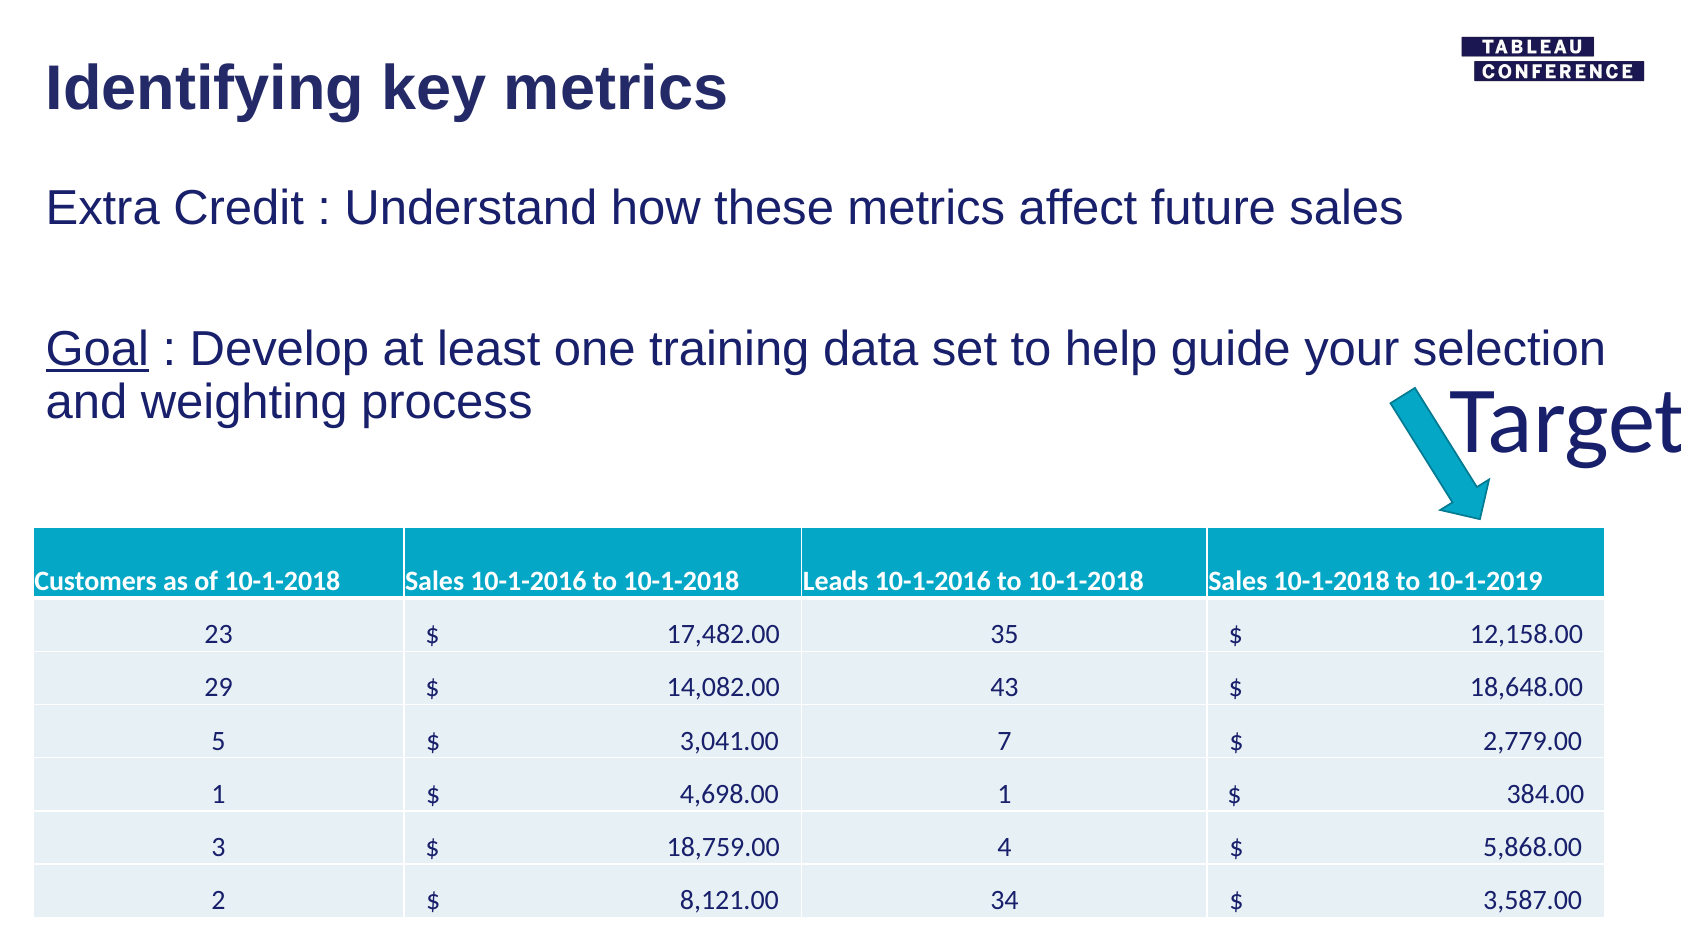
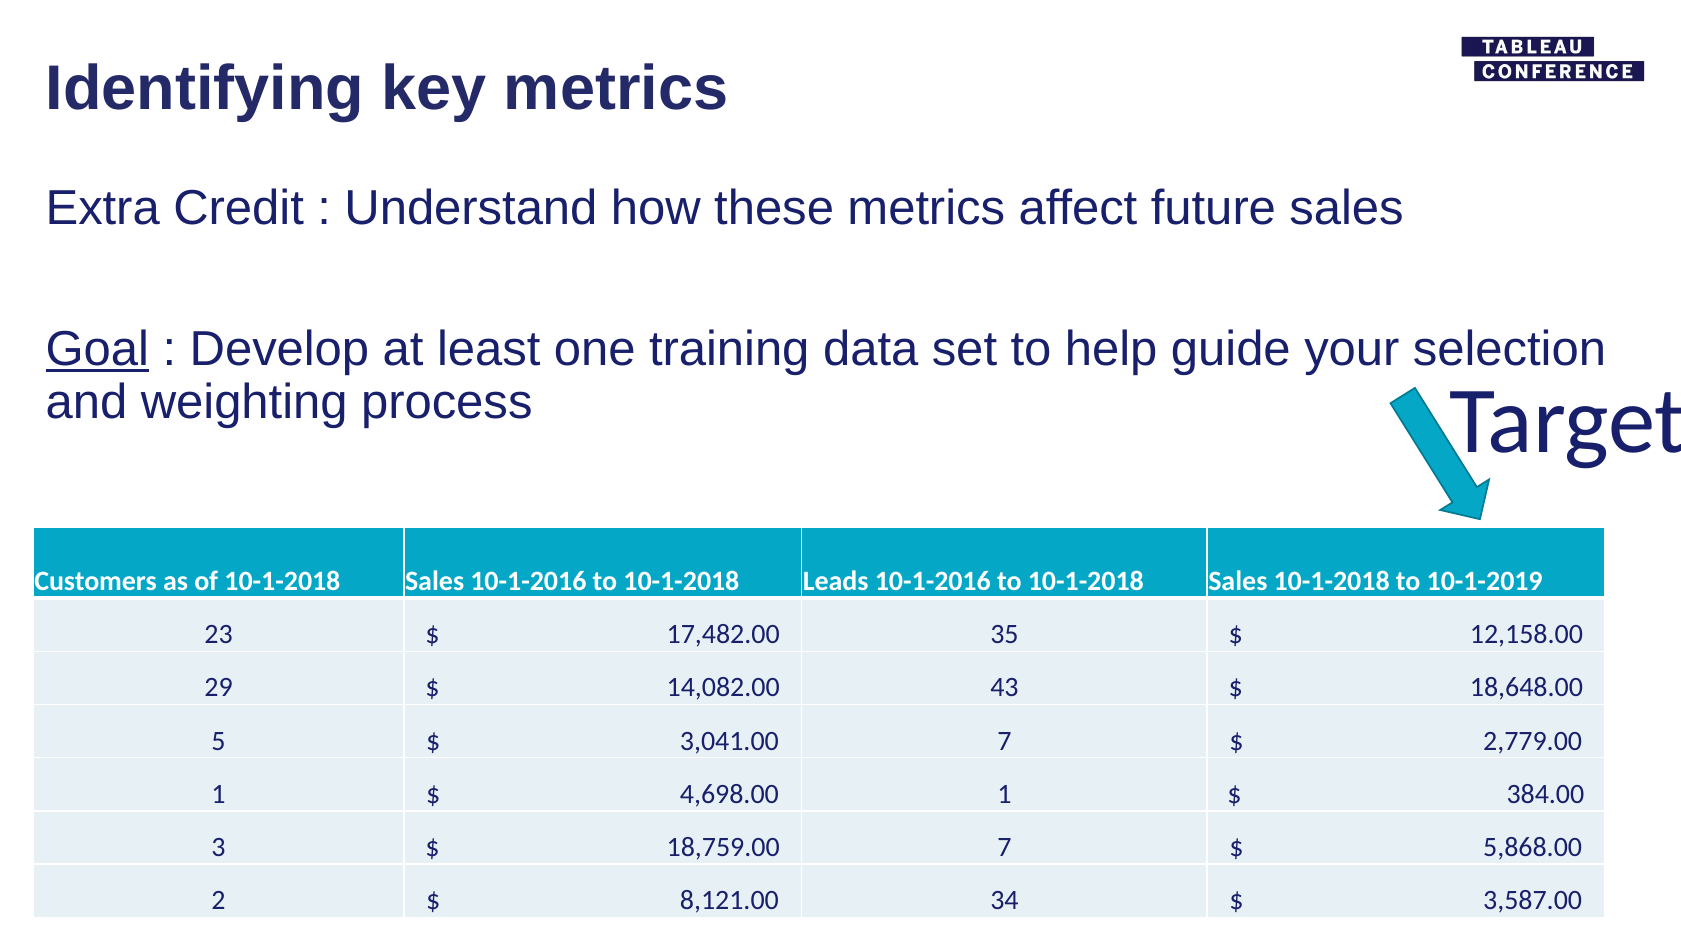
18,759.00 4: 4 -> 7
